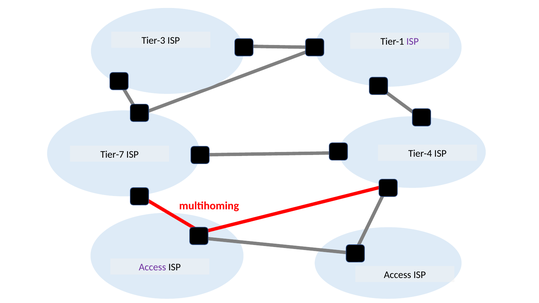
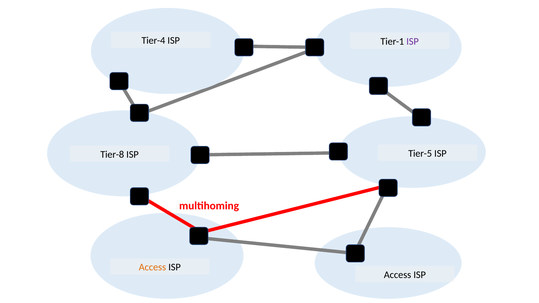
Tier-3: Tier-3 -> Tier-4
Tier-7: Tier-7 -> Tier-8
Tier-4: Tier-4 -> Tier-5
Access at (152, 267) colour: purple -> orange
